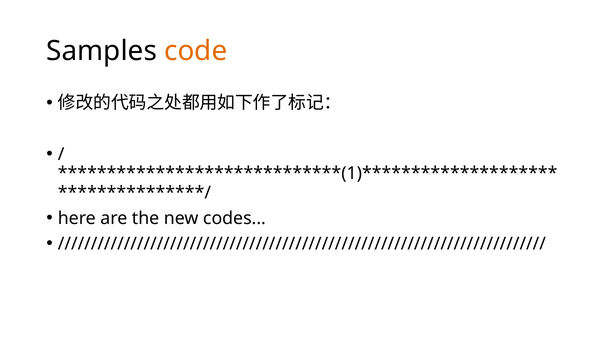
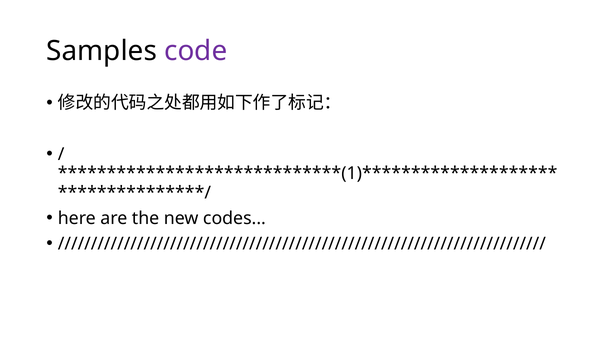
code colour: orange -> purple
